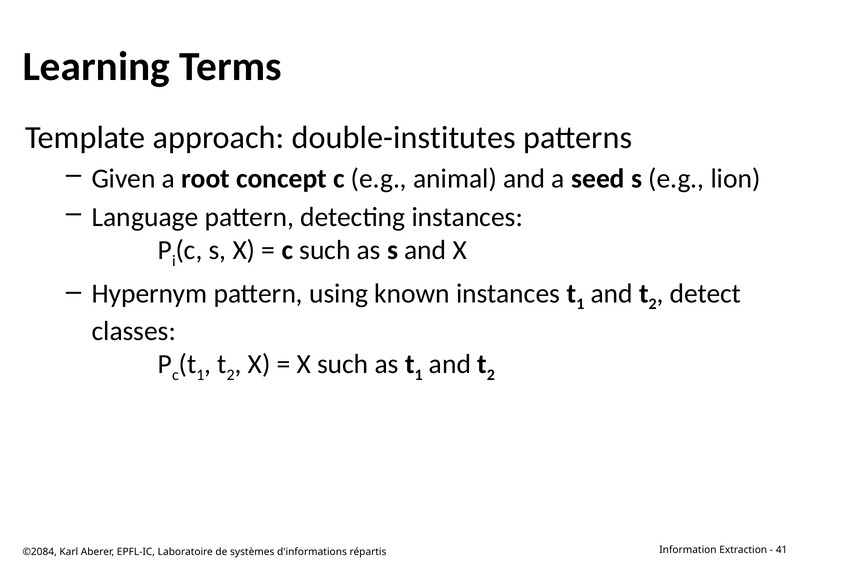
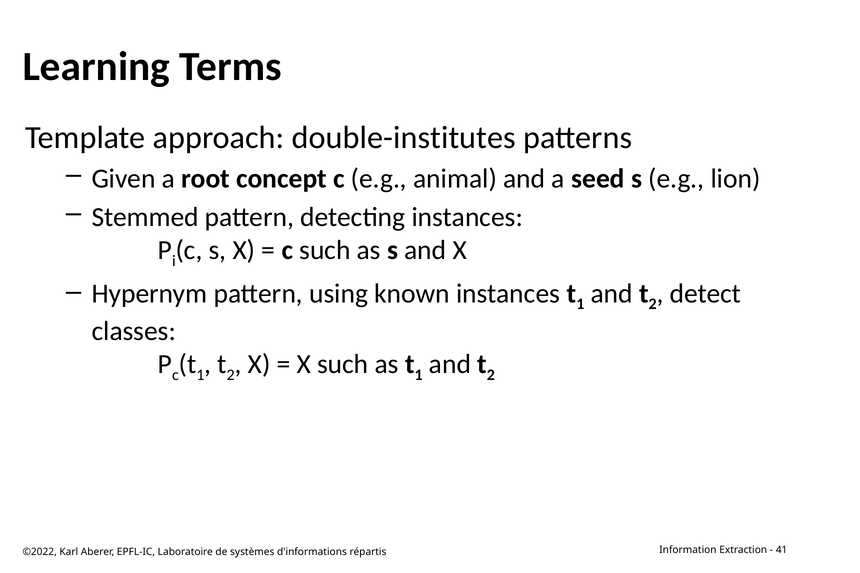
Language: Language -> Stemmed
©2084: ©2084 -> ©2022
